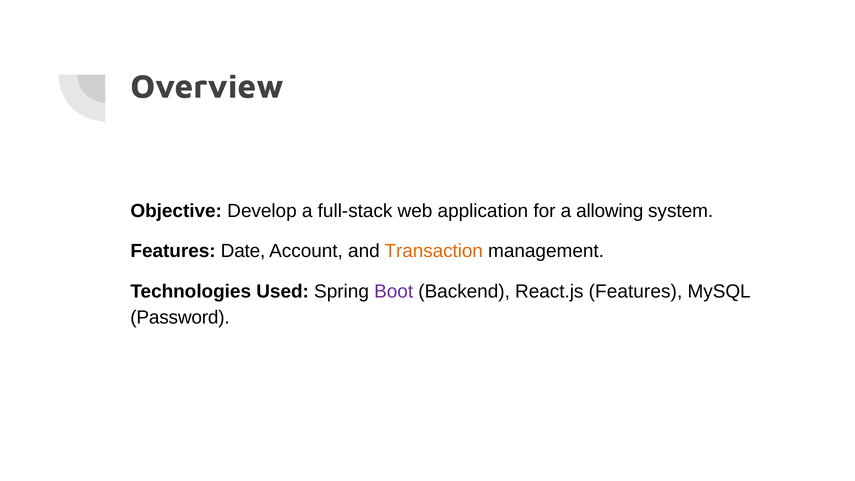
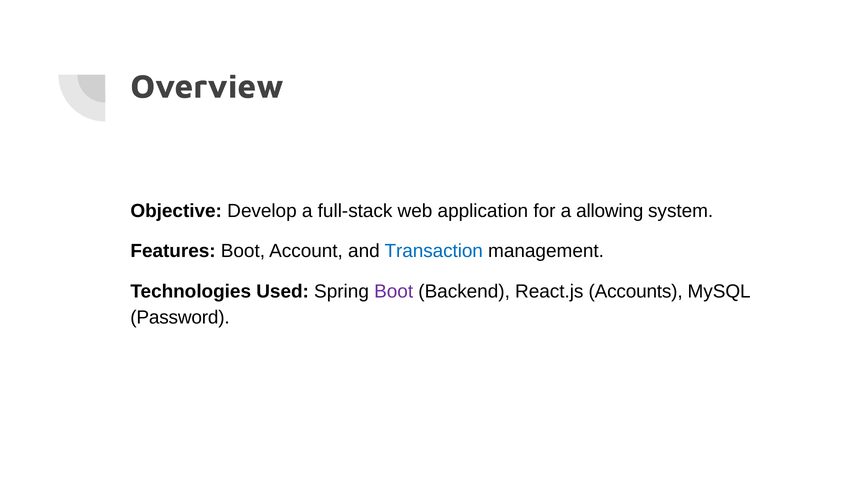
Features Date: Date -> Boot
Transaction colour: orange -> blue
React.js Features: Features -> Accounts
